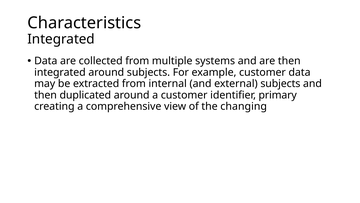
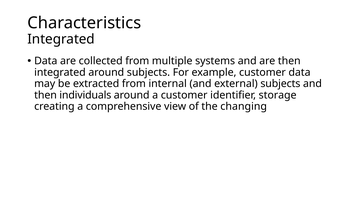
duplicated: duplicated -> individuals
primary: primary -> storage
